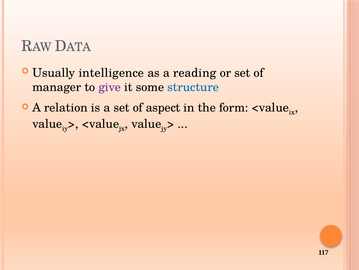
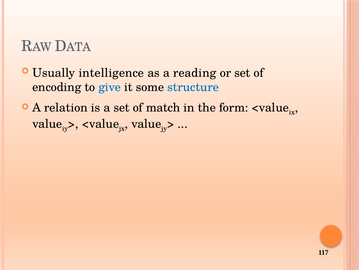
manager: manager -> encoding
give colour: purple -> blue
aspect: aspect -> match
